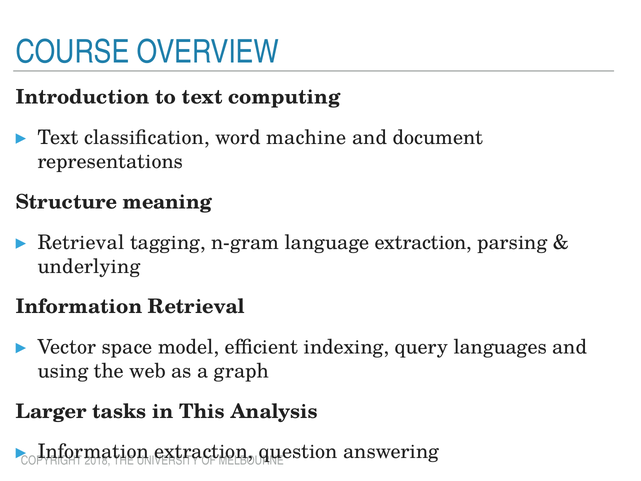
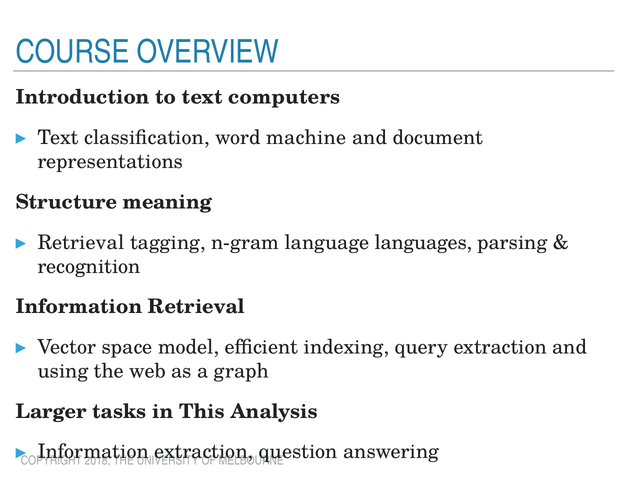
computing: computing -> computers
language extraction: extraction -> languages
underlying: underlying -> recognition
query languages: languages -> extraction
